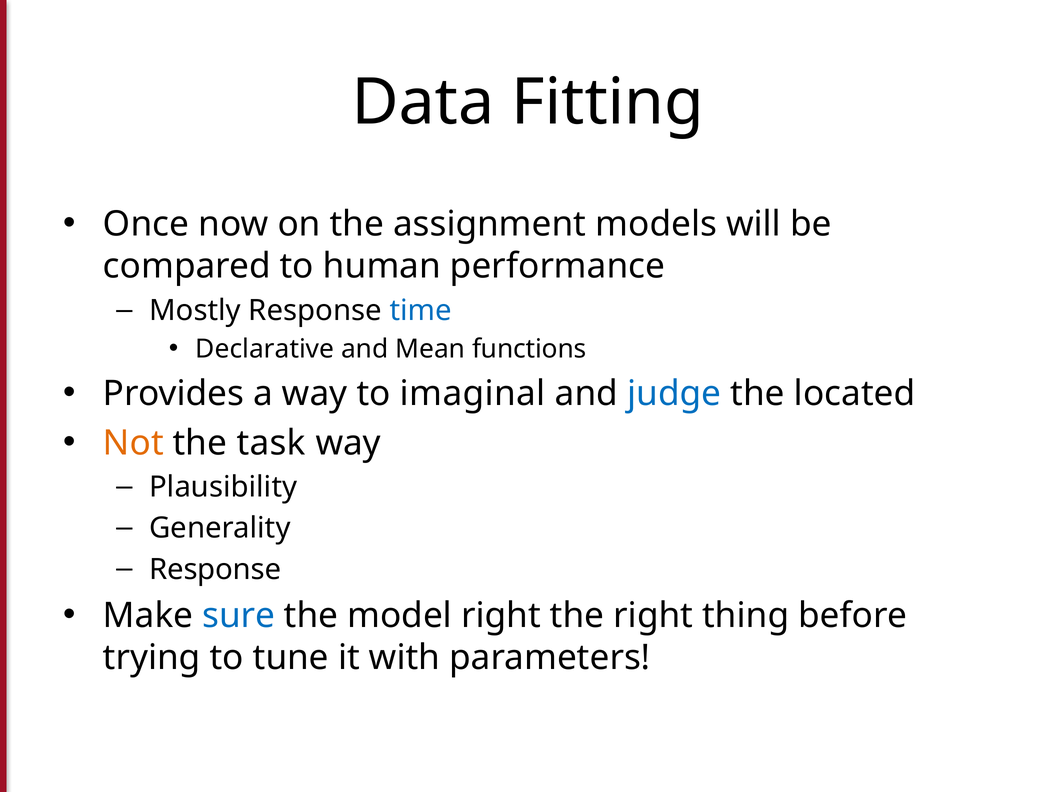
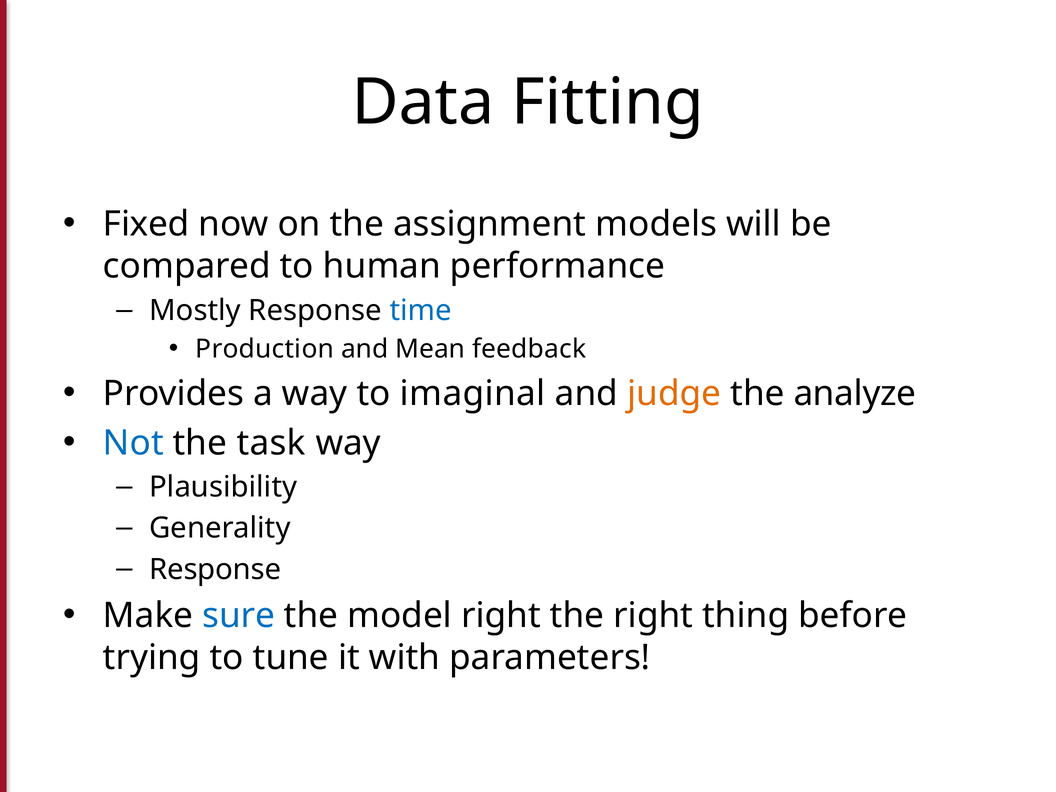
Once: Once -> Fixed
Declarative: Declarative -> Production
functions: functions -> feedback
judge colour: blue -> orange
located: located -> analyze
Not colour: orange -> blue
